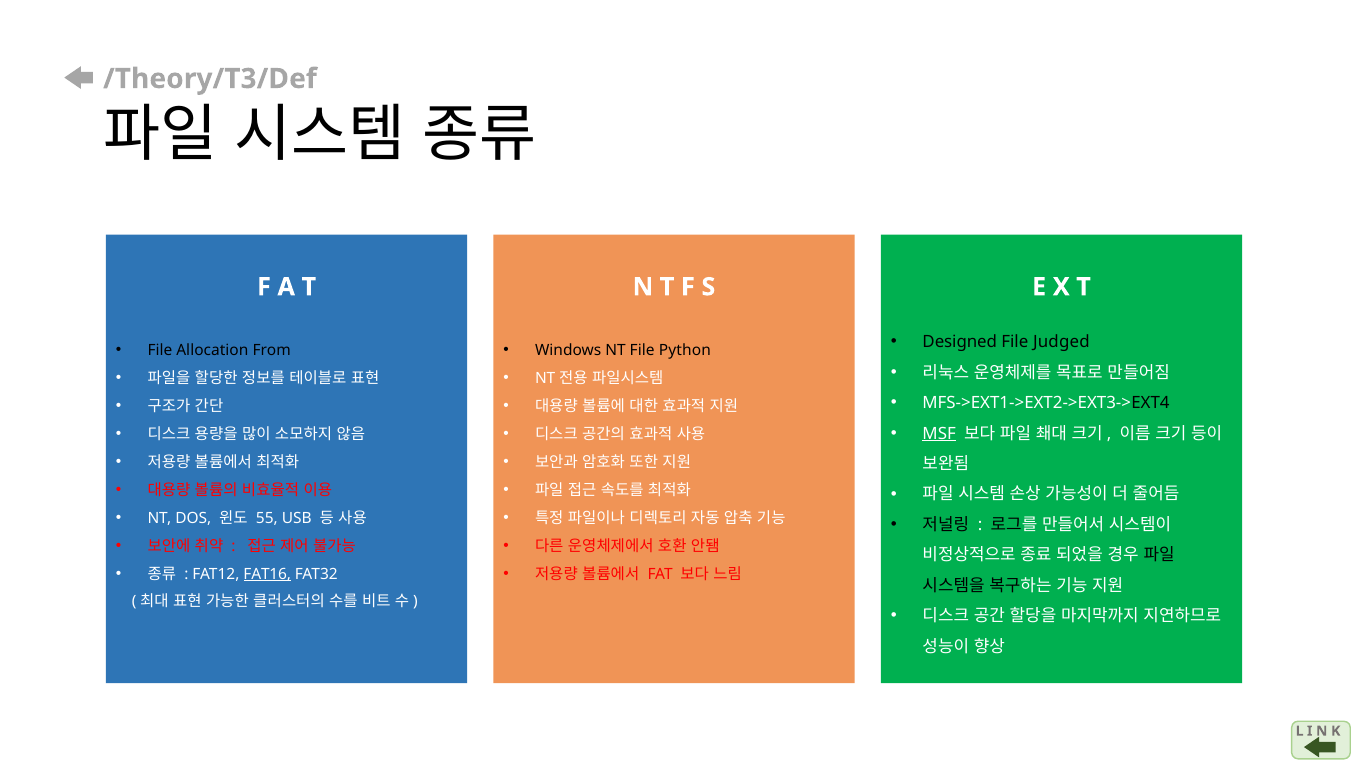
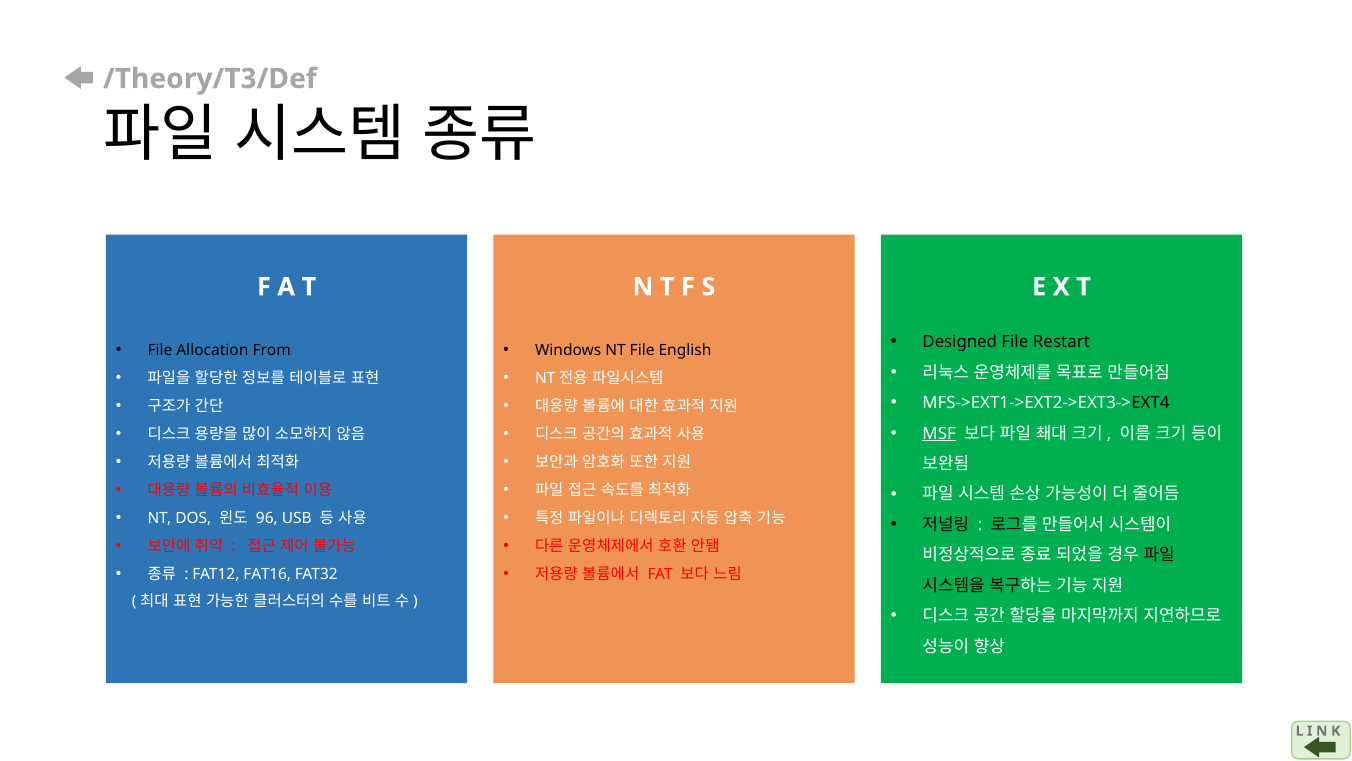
Judged: Judged -> Restart
Python: Python -> English
55: 55 -> 96
FAT16 underline: present -> none
